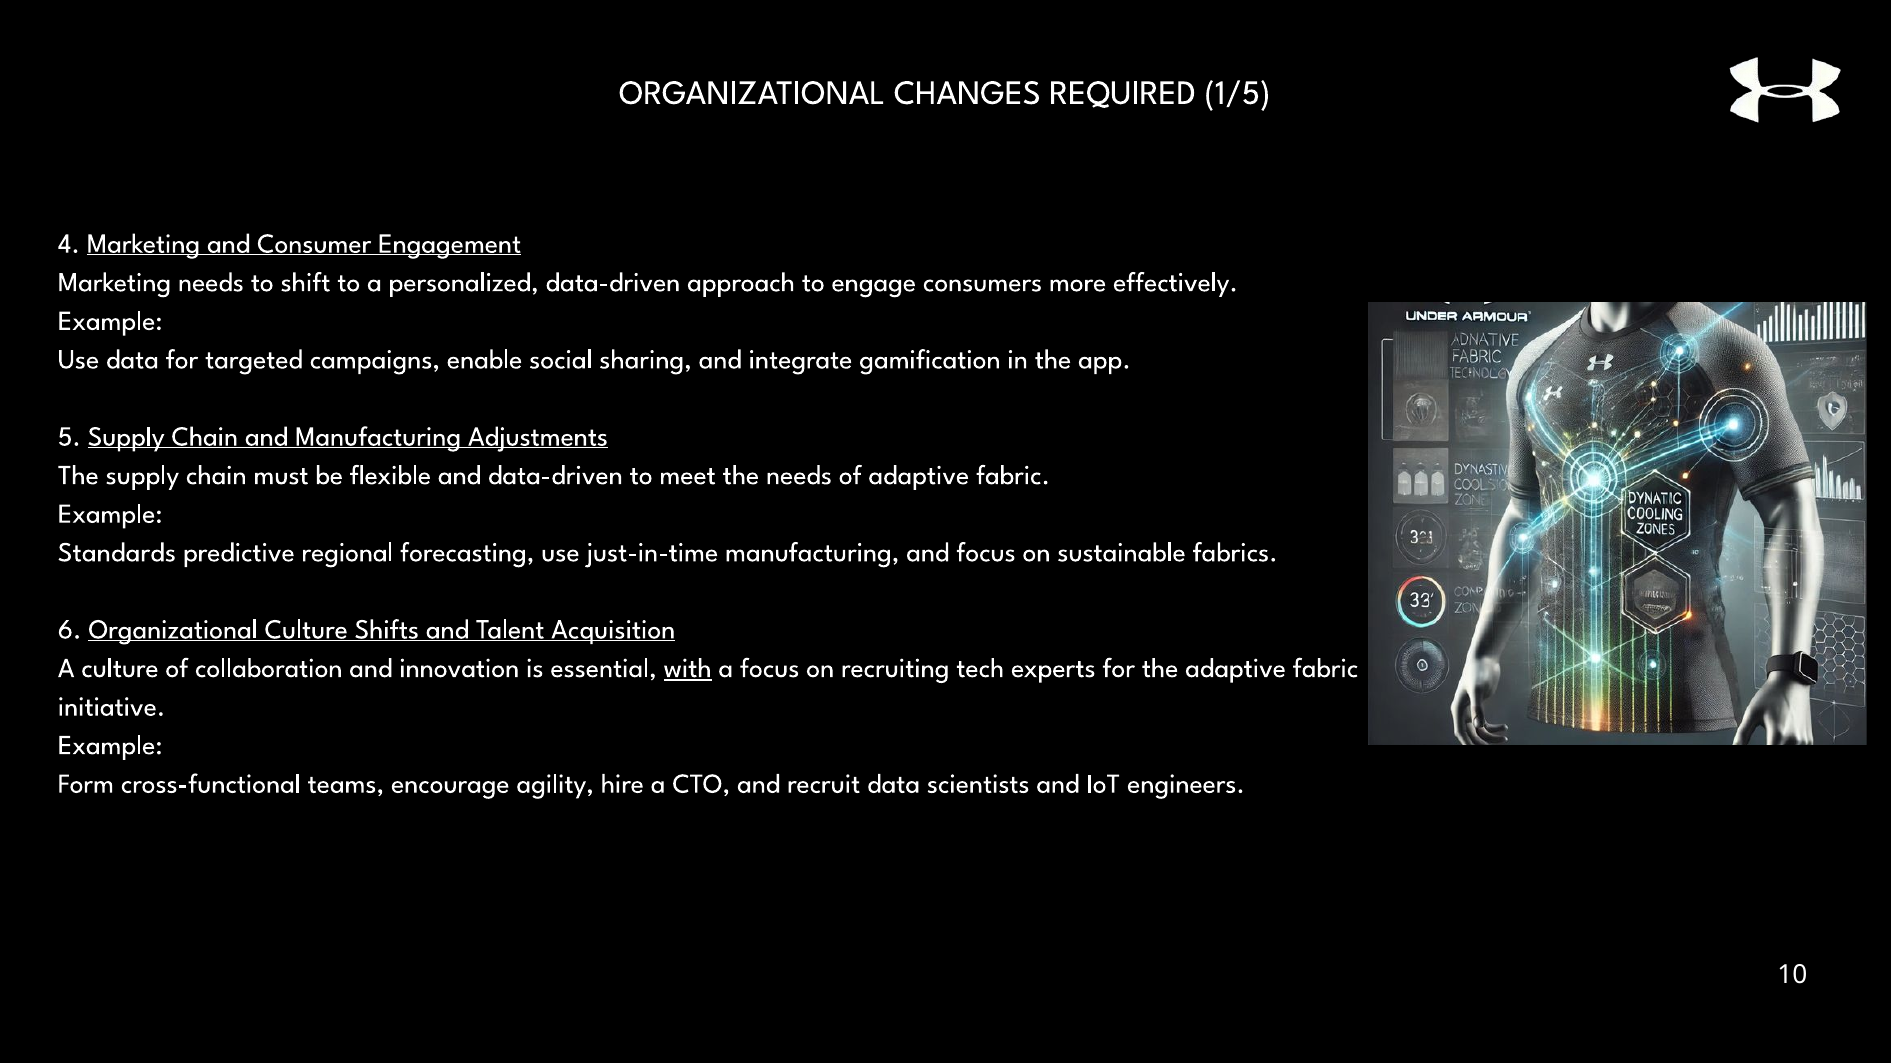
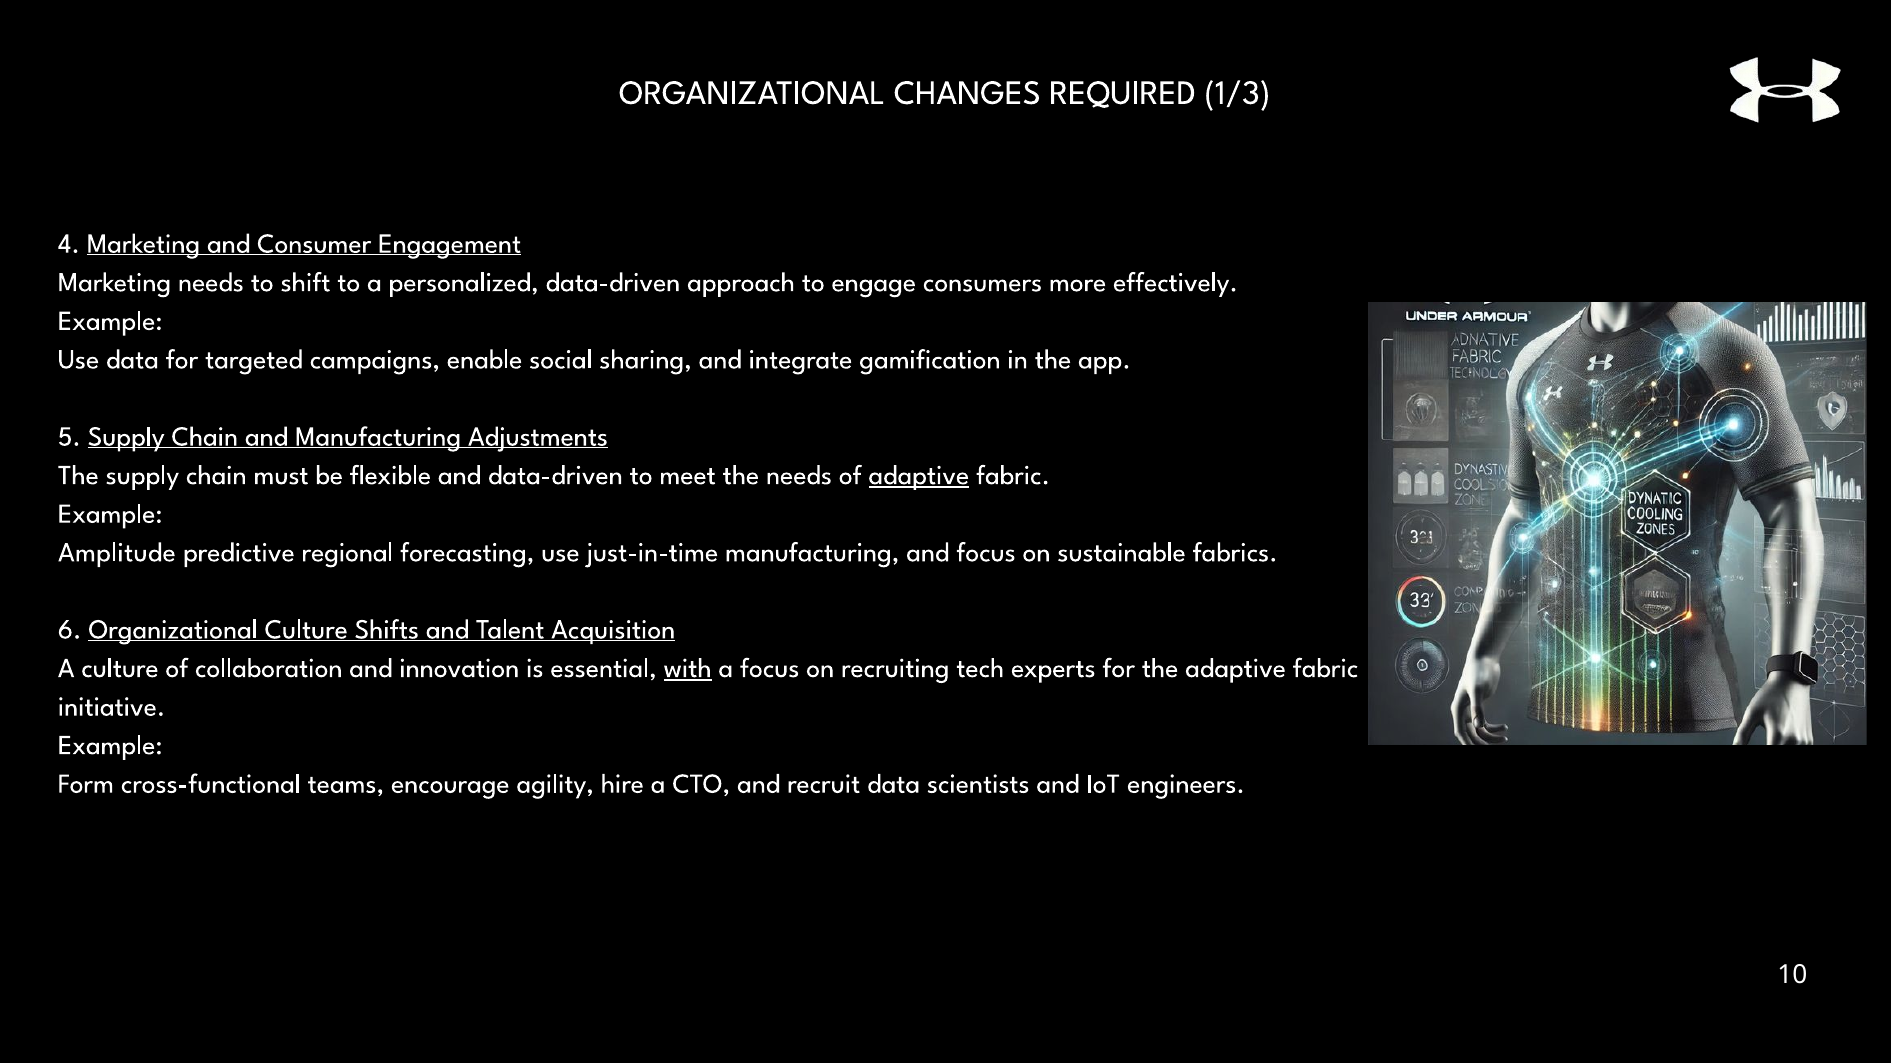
1/5: 1/5 -> 1/3
adaptive at (919, 475) underline: none -> present
Standards: Standards -> Amplitude
